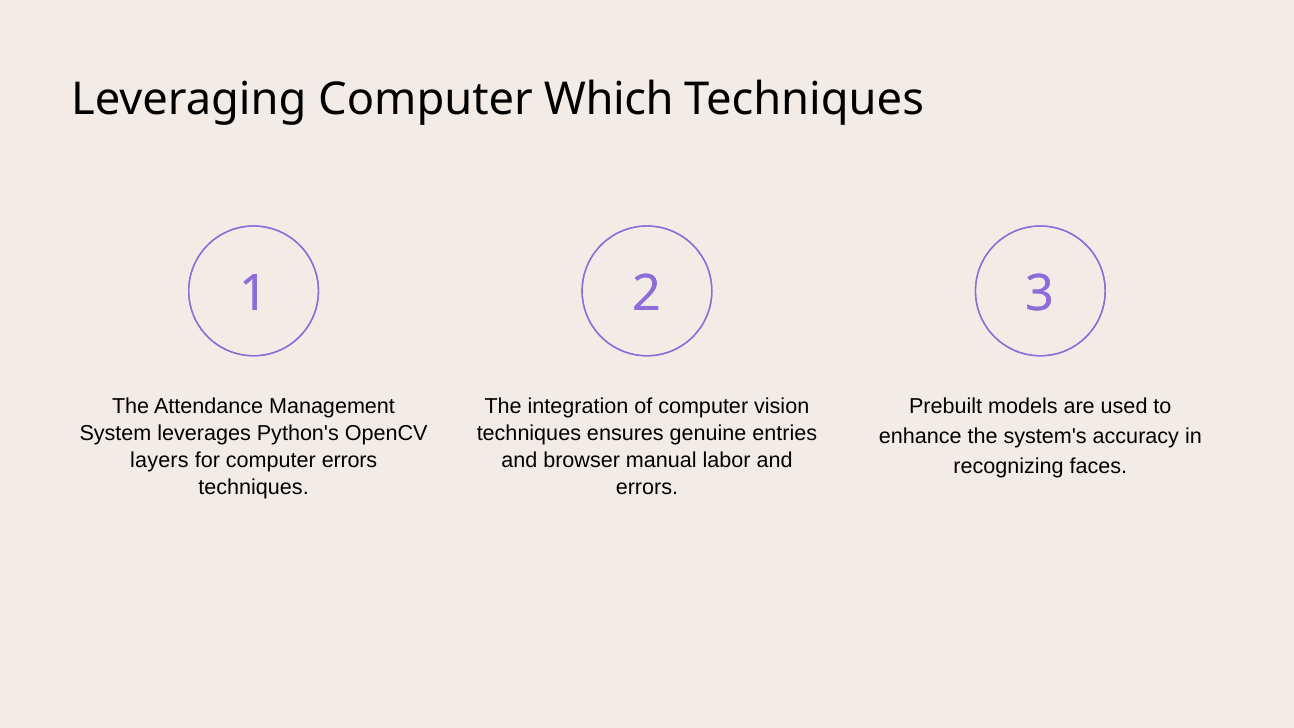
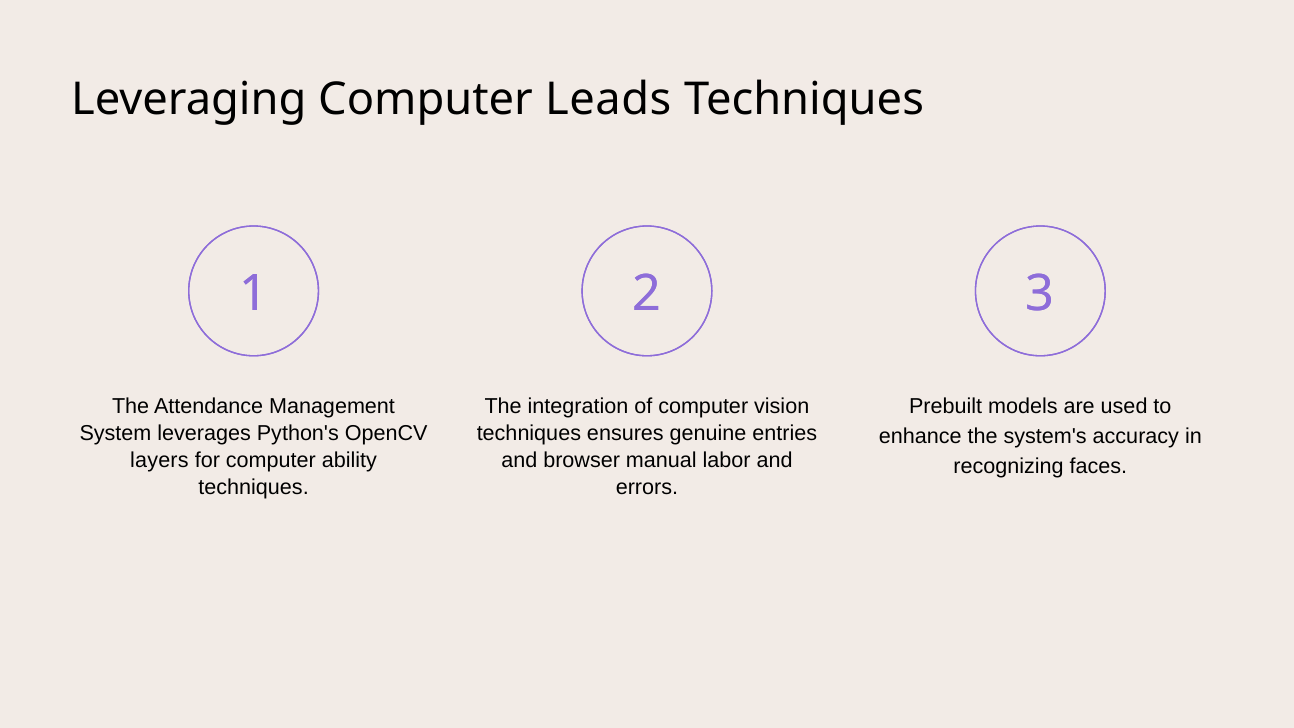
Which: Which -> Leads
computer errors: errors -> ability
